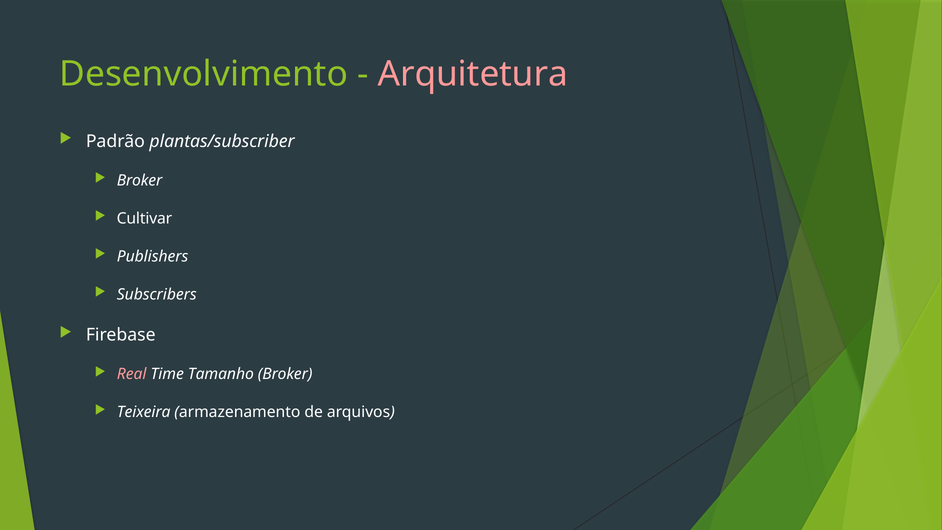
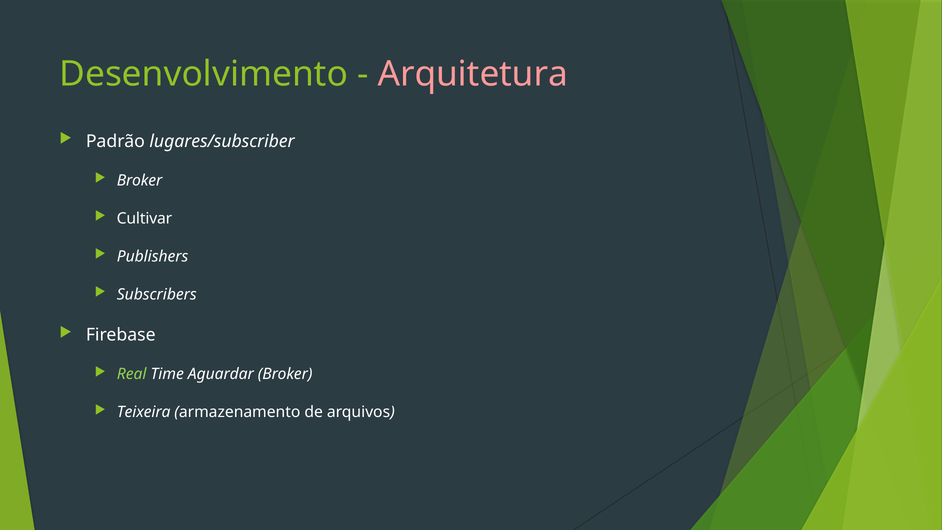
plantas/subscriber: plantas/subscriber -> lugares/subscriber
Real colour: pink -> light green
Tamanho: Tamanho -> Aguardar
